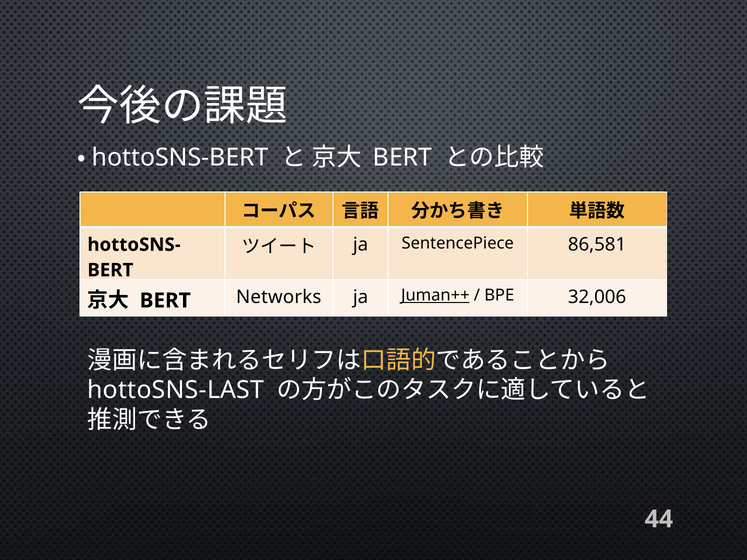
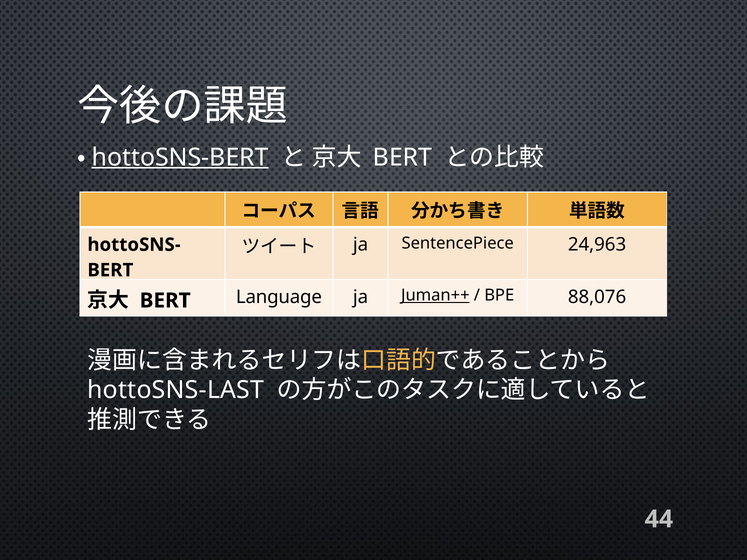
hottoSNS-BERT underline: none -> present
86,581: 86,581 -> 24,963
Networks: Networks -> Language
32,006: 32,006 -> 88,076
